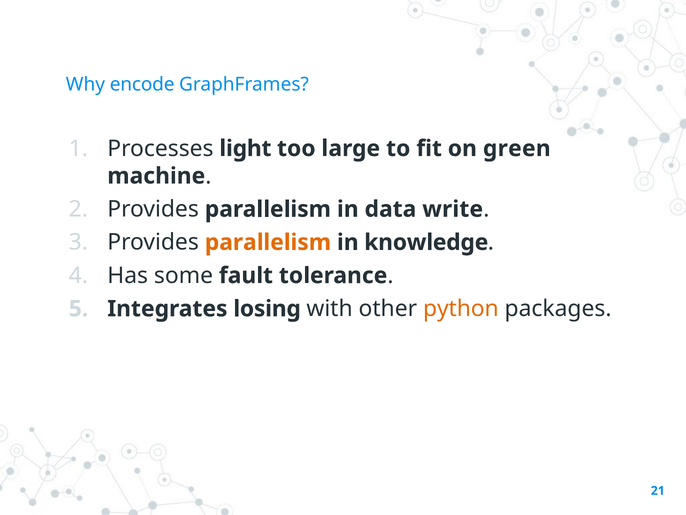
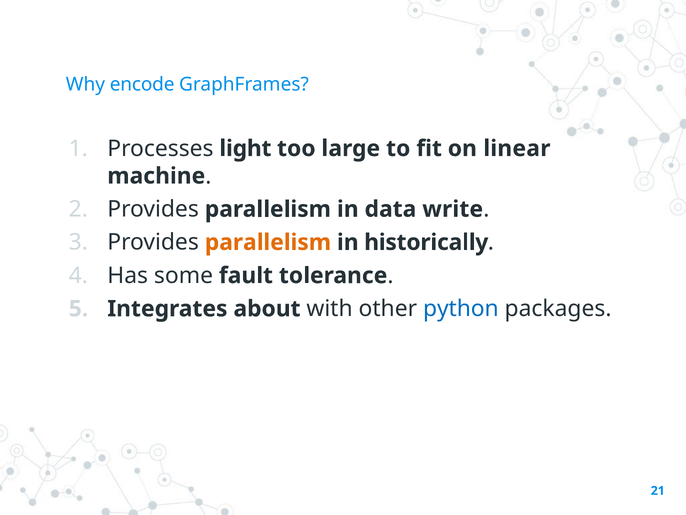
green: green -> linear
knowledge: knowledge -> historically
losing: losing -> about
python colour: orange -> blue
